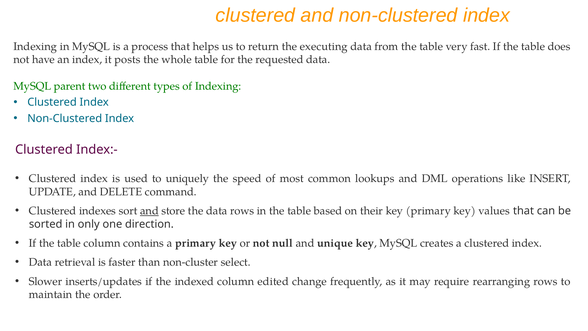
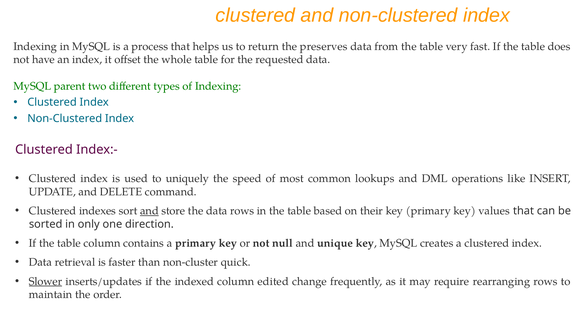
executing: executing -> preserves
posts: posts -> offset
select: select -> quick
Slower underline: none -> present
